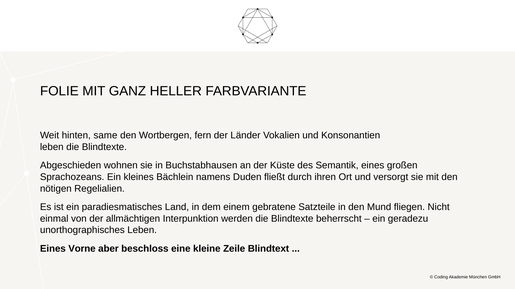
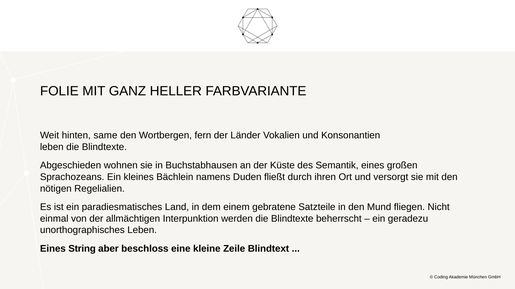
Vorne: Vorne -> String
